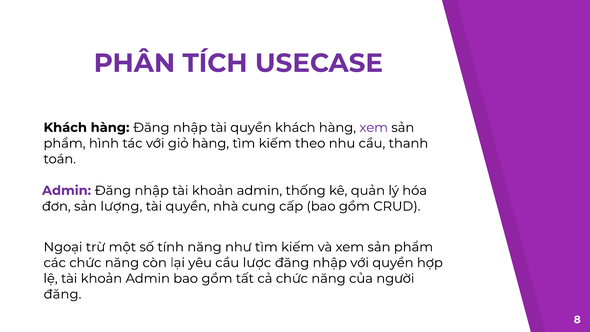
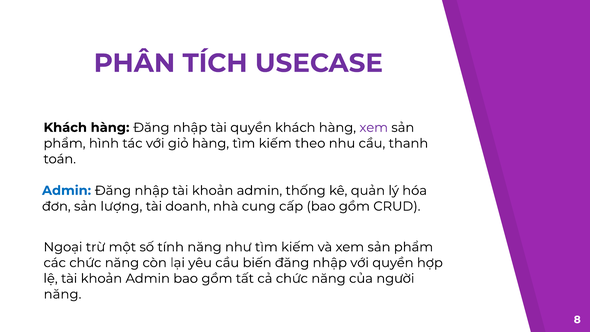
Admin at (67, 190) colour: purple -> blue
quyền at (188, 206): quyền -> doanh
lược: lược -> biến
đăng at (63, 294): đăng -> năng
